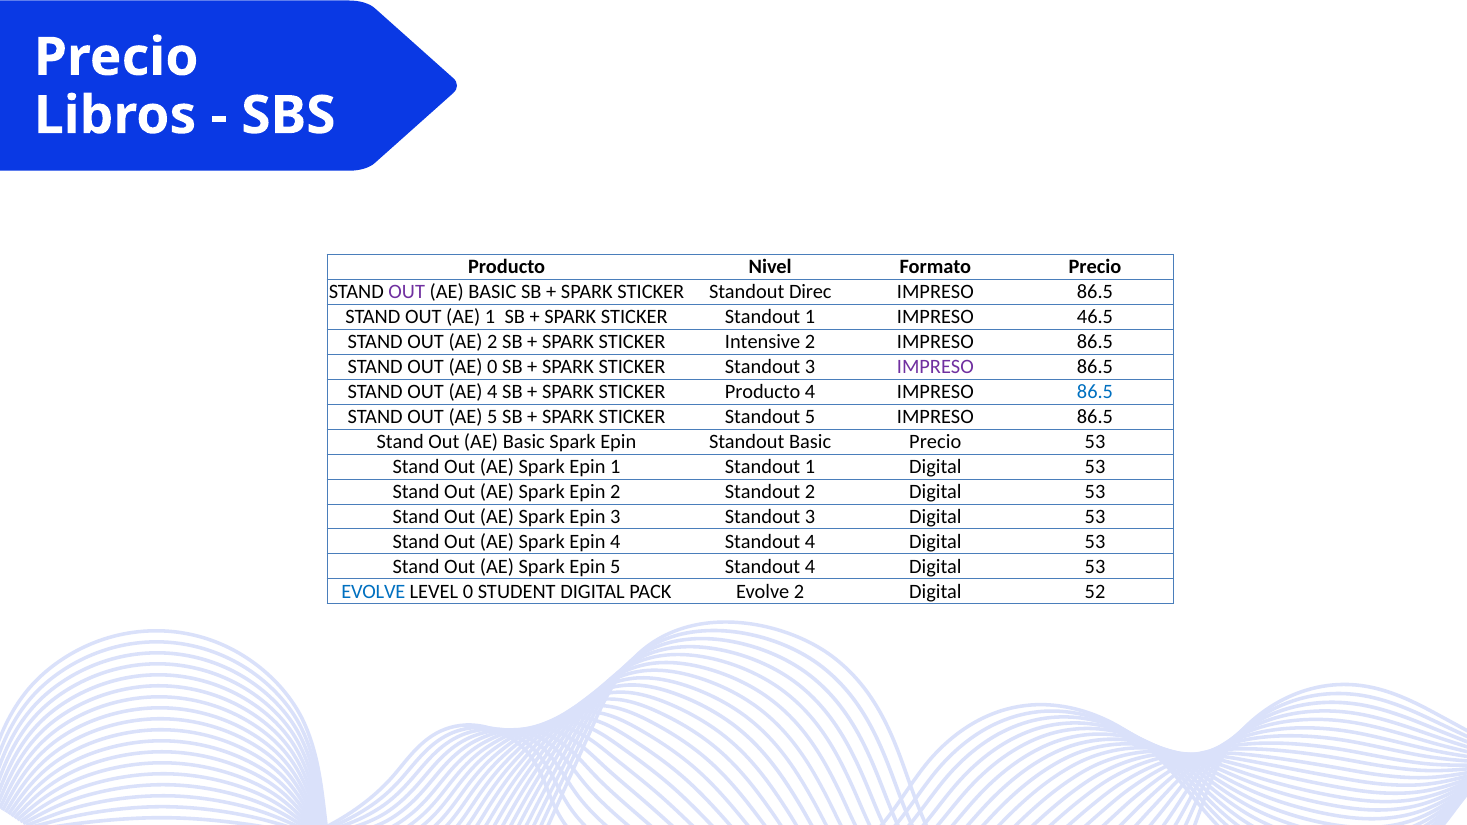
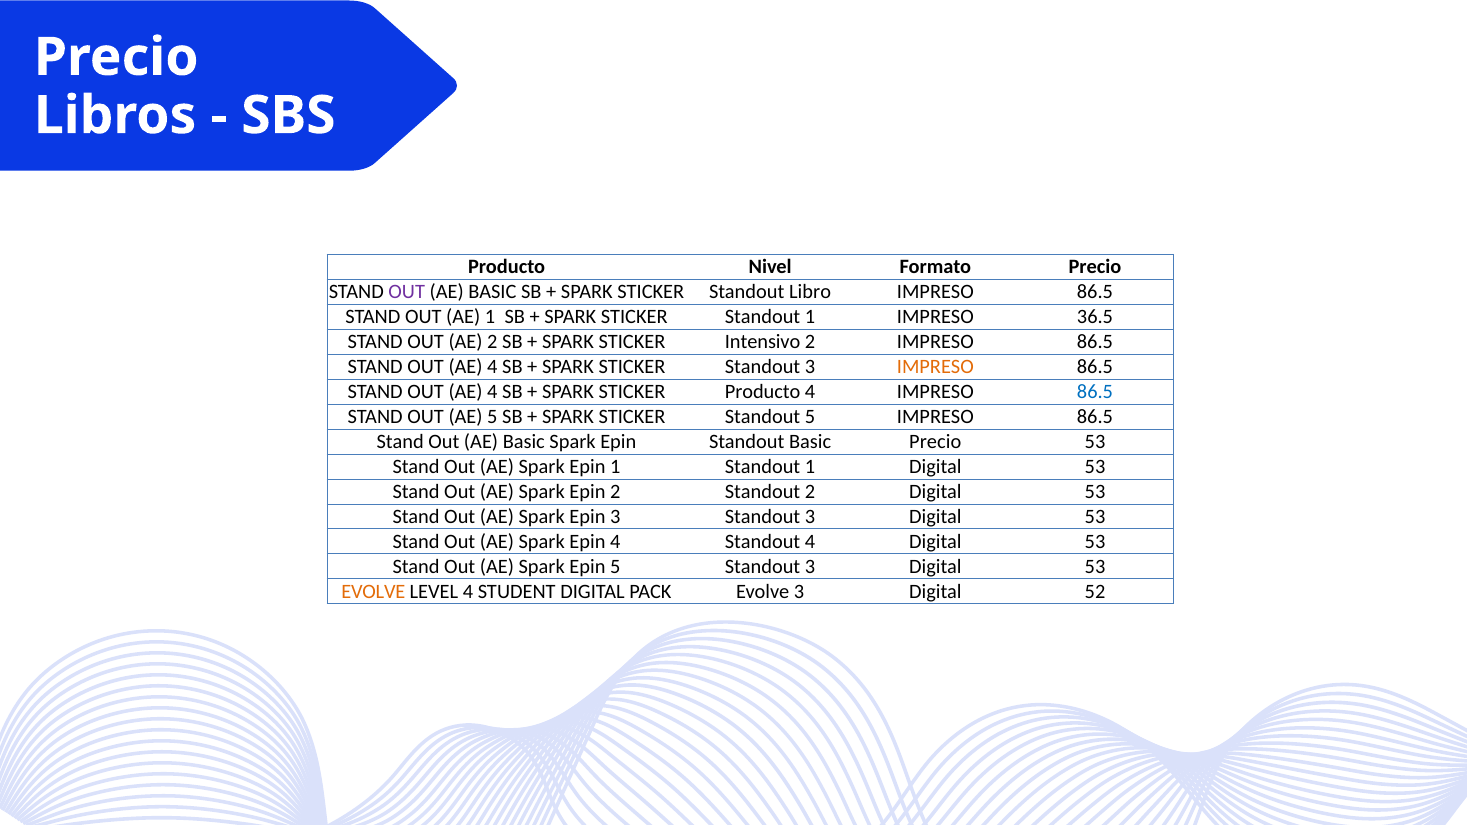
Direc: Direc -> Libro
46.5: 46.5 -> 36.5
Intensive: Intensive -> Intensivo
0 at (492, 367): 0 -> 4
IMPRESO at (935, 367) colour: purple -> orange
5 Standout 4: 4 -> 3
EVOLVE at (373, 592) colour: blue -> orange
LEVEL 0: 0 -> 4
Evolve 2: 2 -> 3
